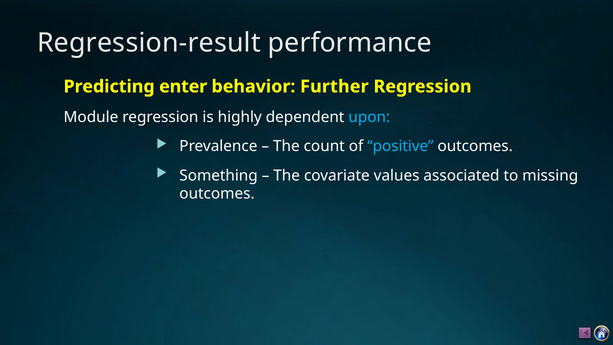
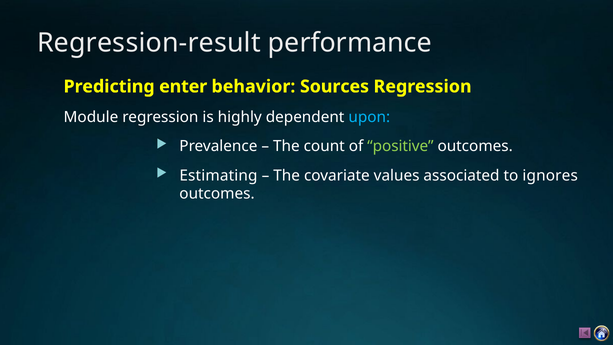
Further: Further -> Sources
positive colour: light blue -> light green
Something: Something -> Estimating
missing: missing -> ignores
